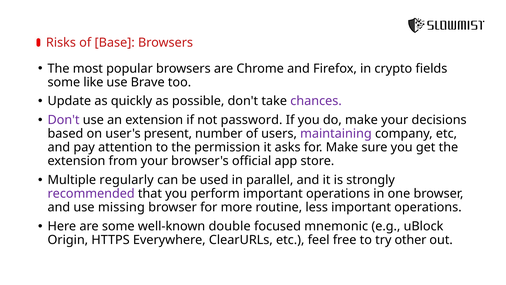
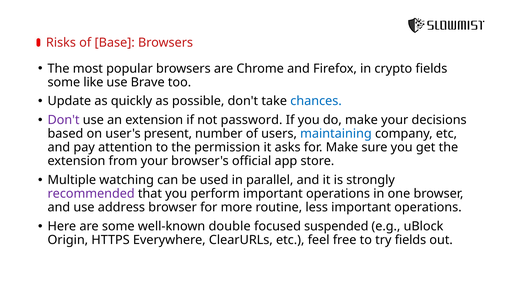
chances colour: purple -> blue
maintaining colour: purple -> blue
regularly: regularly -> watching
missing: missing -> address
mnemonic: mnemonic -> suspended
try other: other -> fields
